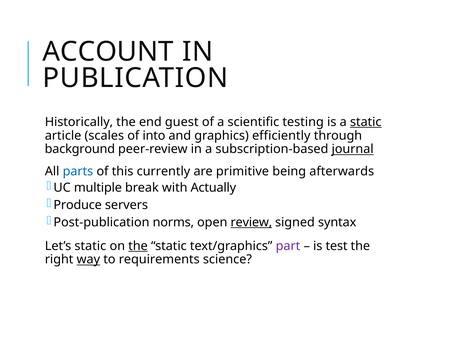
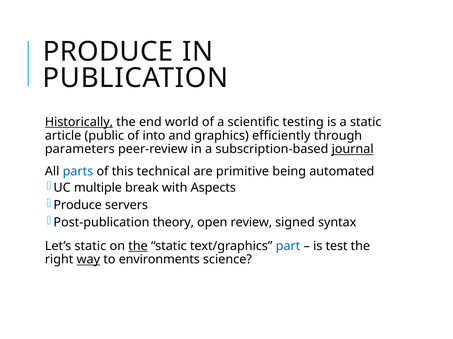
ACCOUNT at (108, 52): ACCOUNT -> PRODUCE
Historically underline: none -> present
guest: guest -> world
static at (366, 122) underline: present -> none
scales: scales -> public
background: background -> parameters
currently: currently -> technical
afterwards: afterwards -> automated
Actually: Actually -> Aspects
norms: norms -> theory
review underline: present -> none
part colour: purple -> blue
requirements: requirements -> environments
